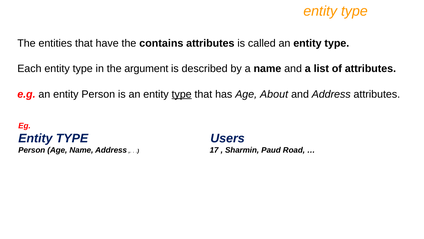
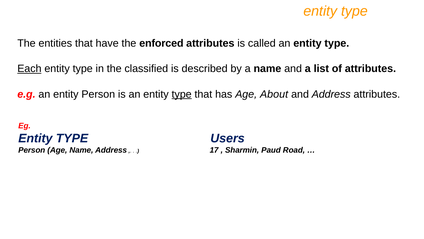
contains: contains -> enforced
Each underline: none -> present
argument: argument -> classified
